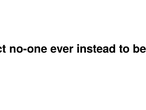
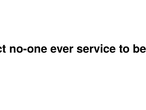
instead: instead -> service
